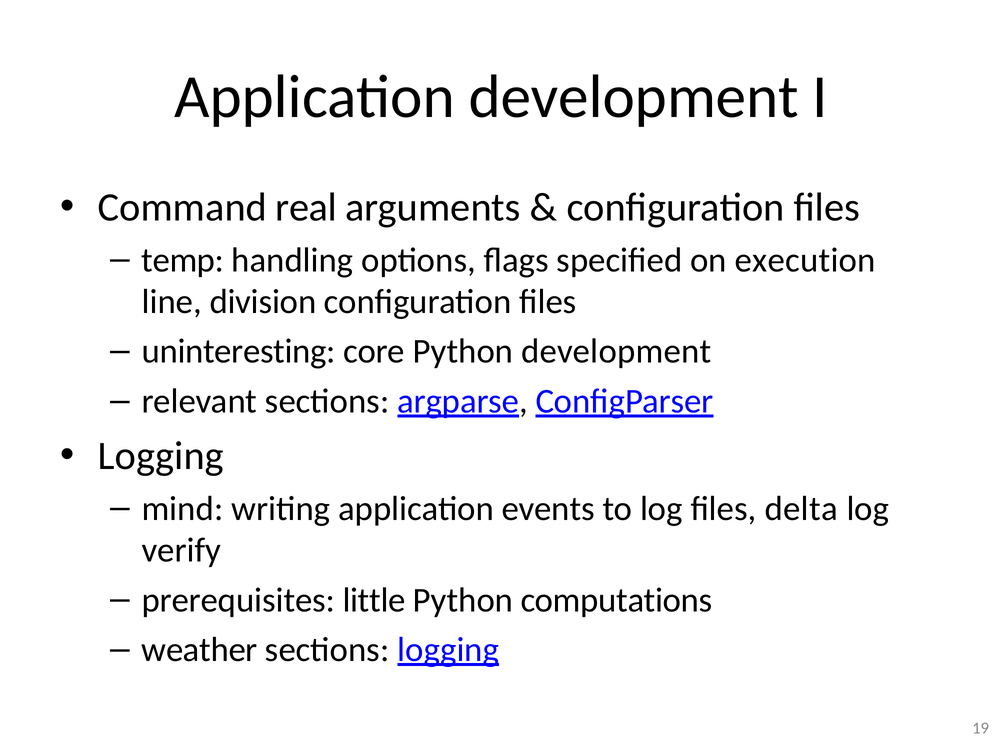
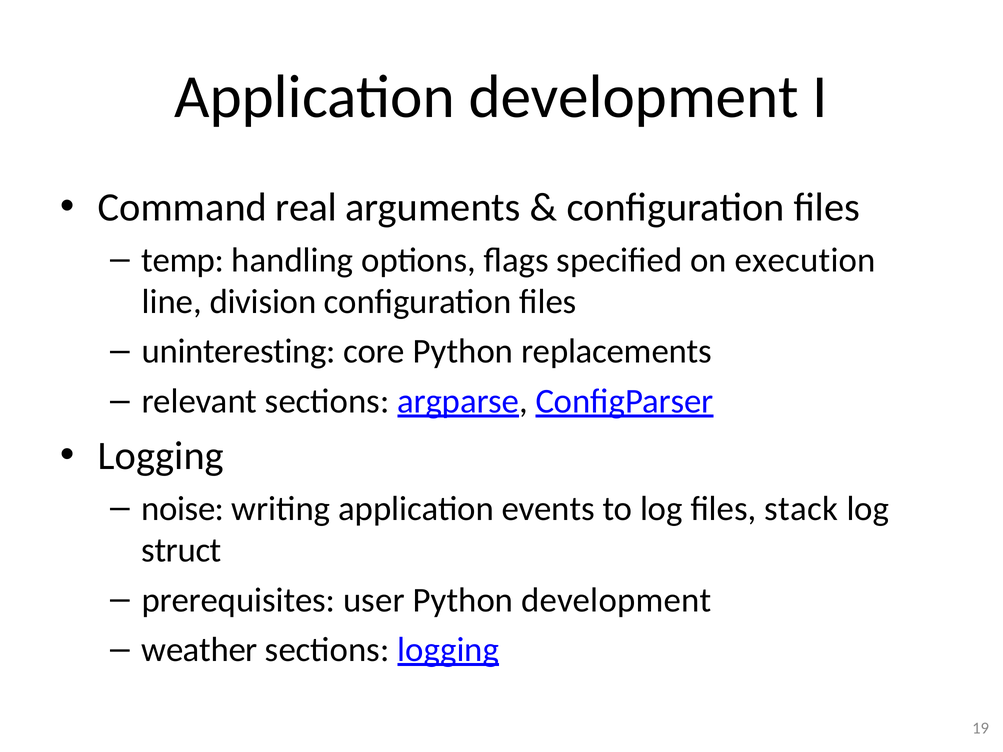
Python development: development -> replacements
mind: mind -> noise
delta: delta -> stack
verify: verify -> struct
little: little -> user
Python computations: computations -> development
